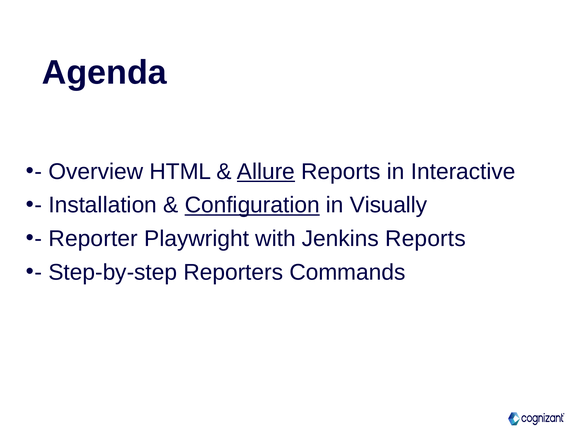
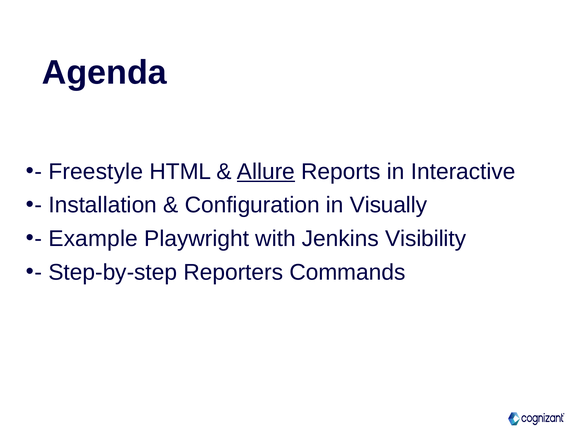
Overview: Overview -> Freestyle
Configuration underline: present -> none
Reporter: Reporter -> Example
Jenkins Reports: Reports -> Visibility
